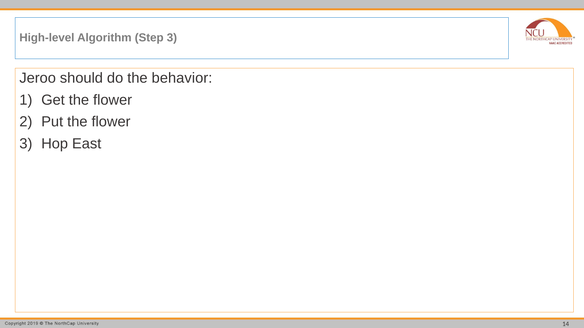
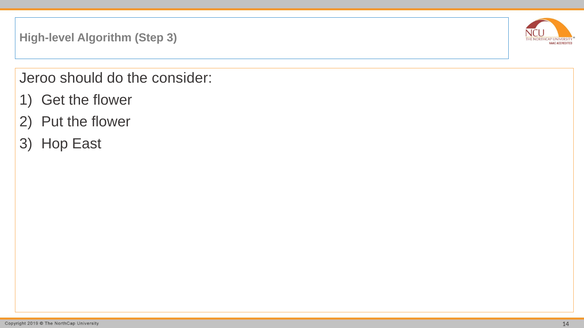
behavior: behavior -> consider
